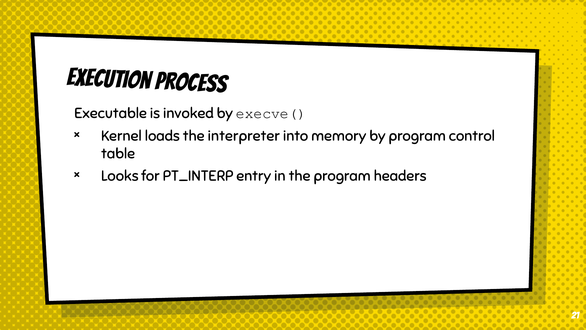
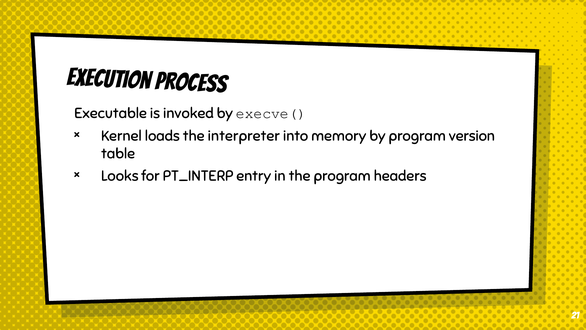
control: control -> version
